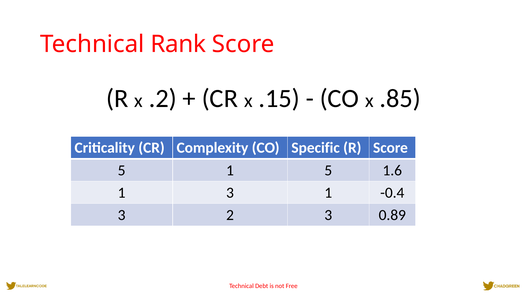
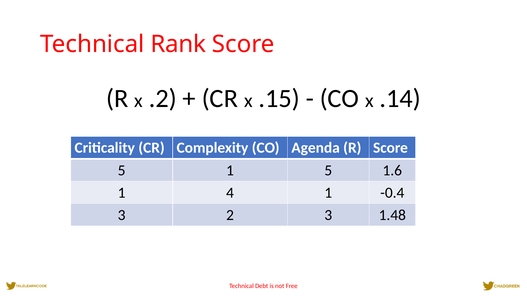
.85: .85 -> .14
Specific: Specific -> Agenda
1 3: 3 -> 4
0.89: 0.89 -> 1.48
